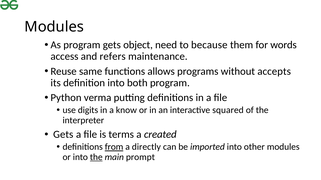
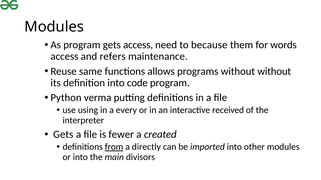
gets object: object -> access
without accepts: accepts -> without
both: both -> code
digits: digits -> using
know: know -> every
squared: squared -> received
terms: terms -> fewer
the at (96, 157) underline: present -> none
prompt: prompt -> divisors
